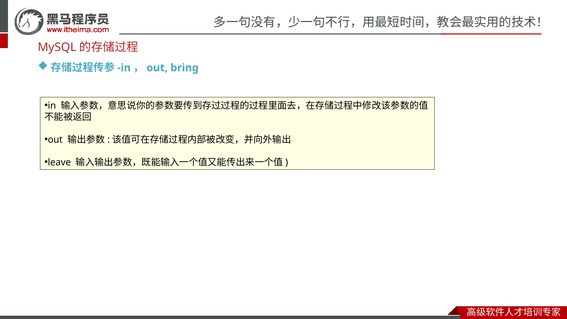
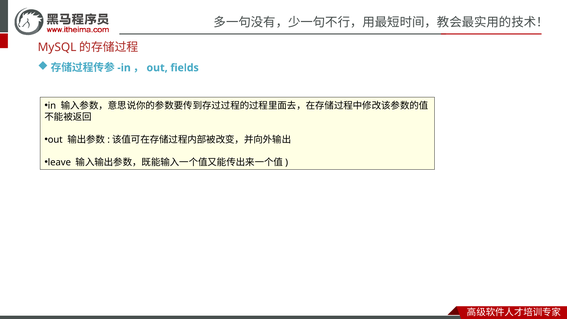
bring: bring -> fields
